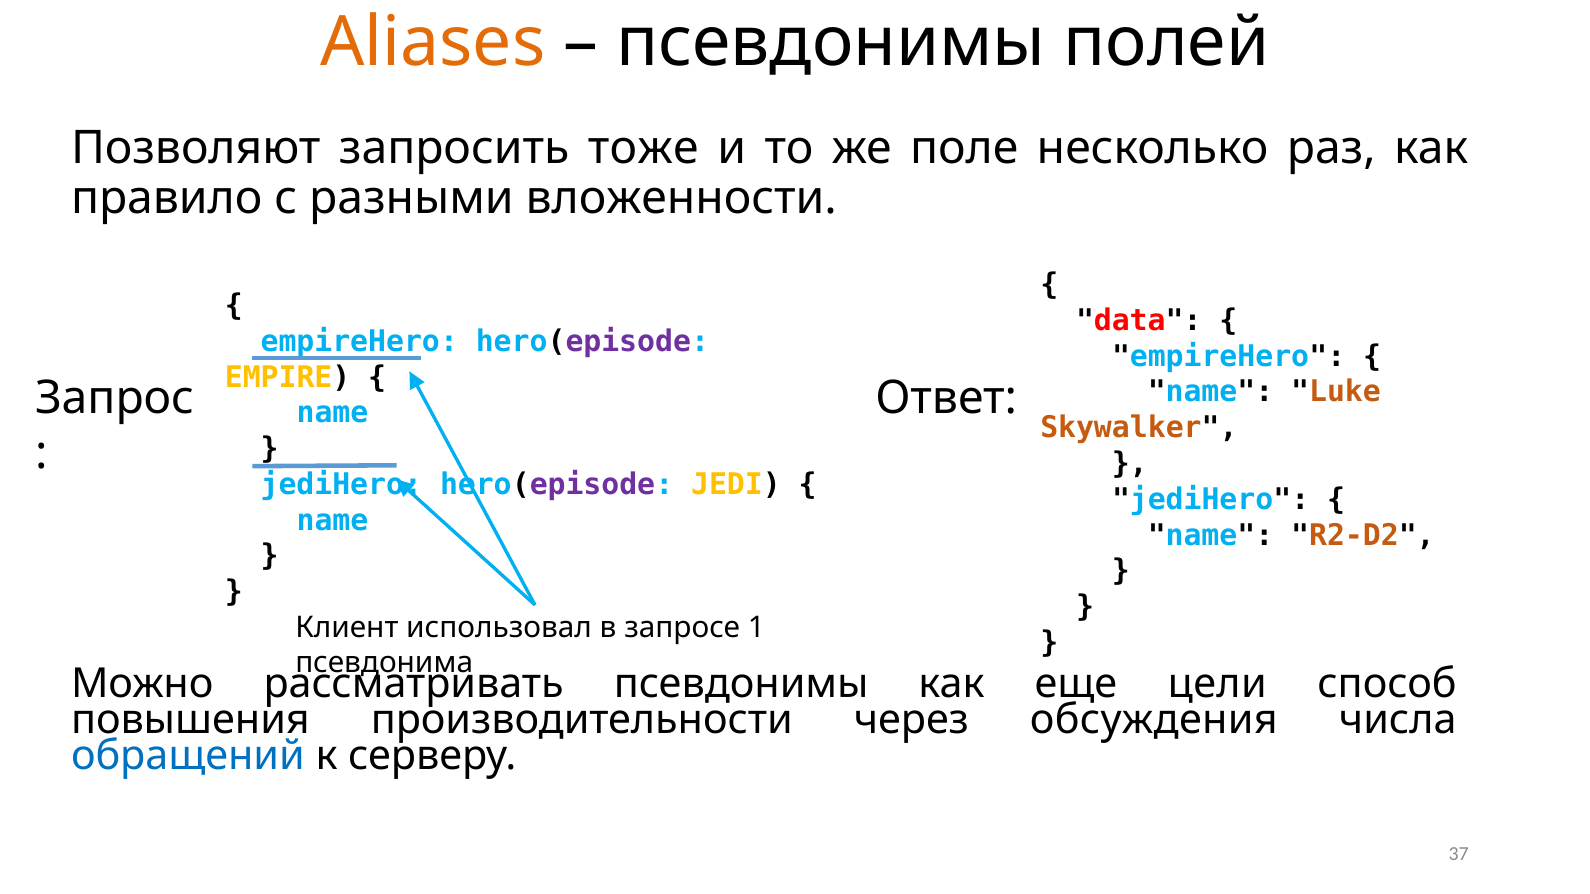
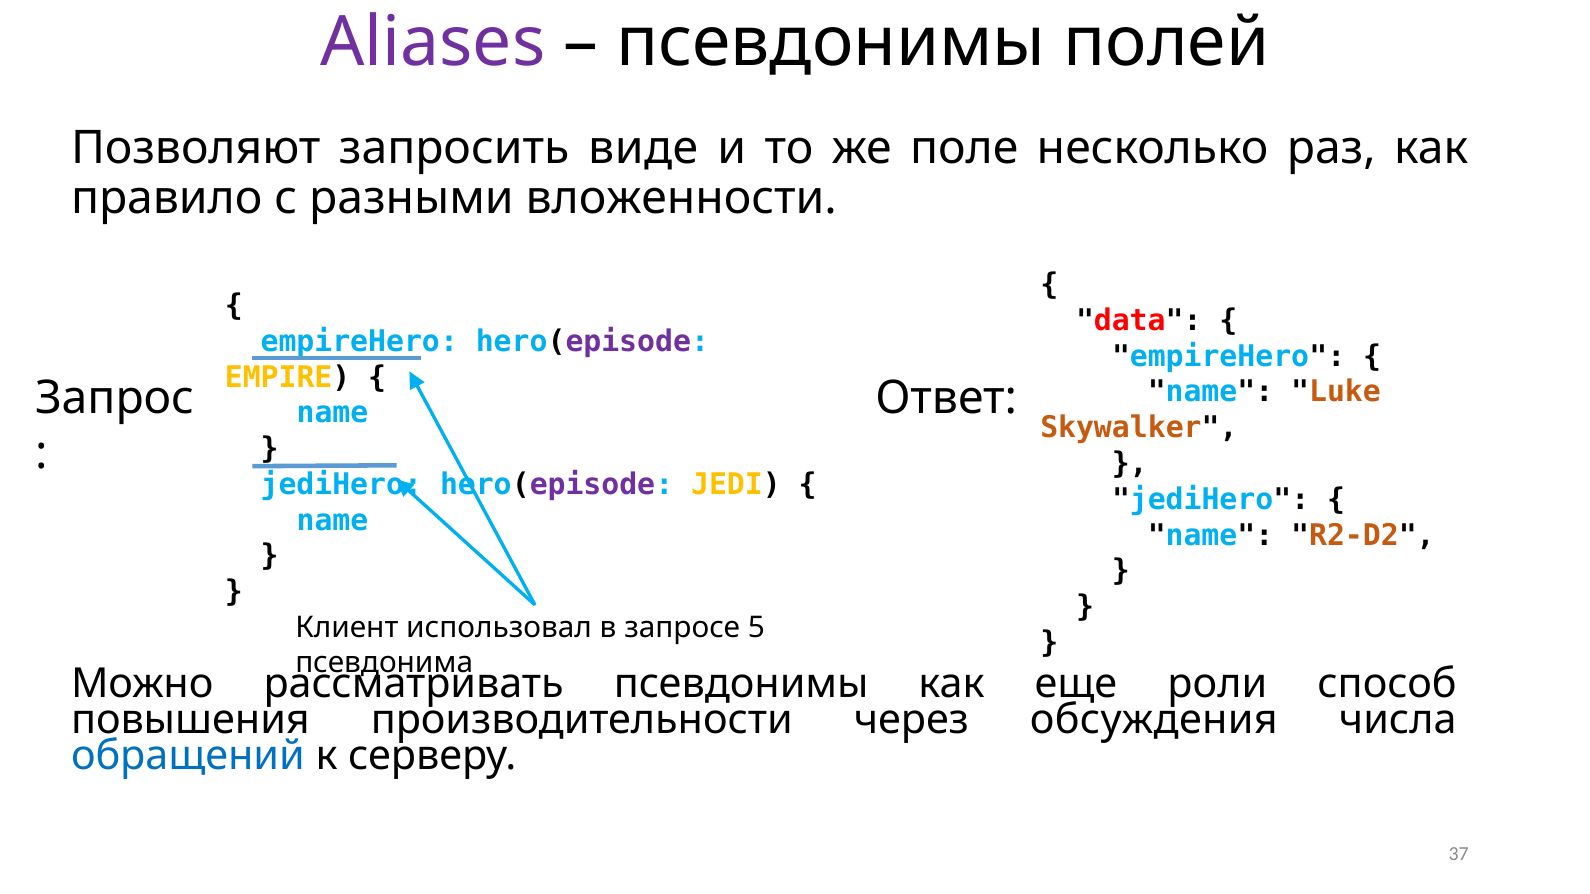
Aliases colour: orange -> purple
тоже: тоже -> виде
1: 1 -> 5
цели: цели -> роли
